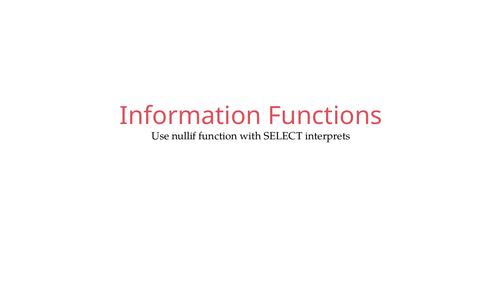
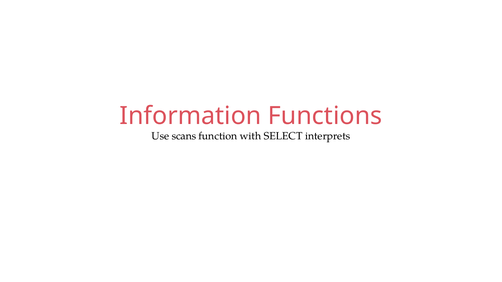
nullif: nullif -> scans
